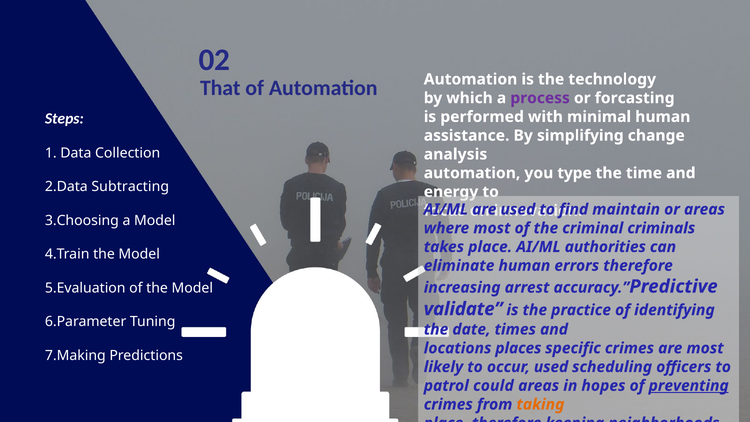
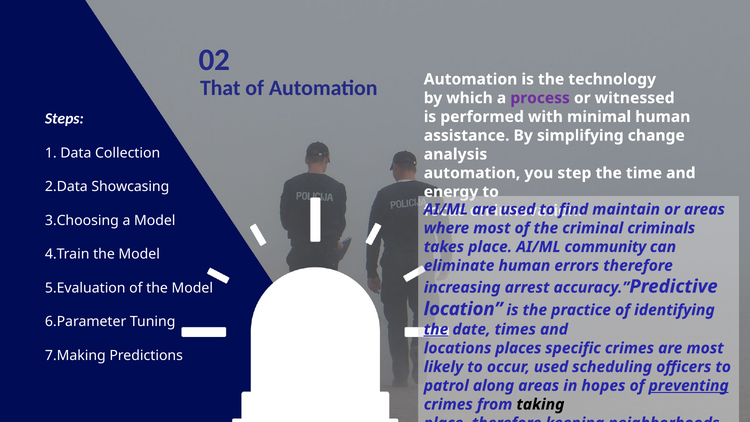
forcasting: forcasting -> witnessed
type: type -> step
Subtracting: Subtracting -> Showcasing
authorities: authorities -> community
validate: validate -> location
the at (436, 329) underline: none -> present
could: could -> along
taking colour: orange -> black
